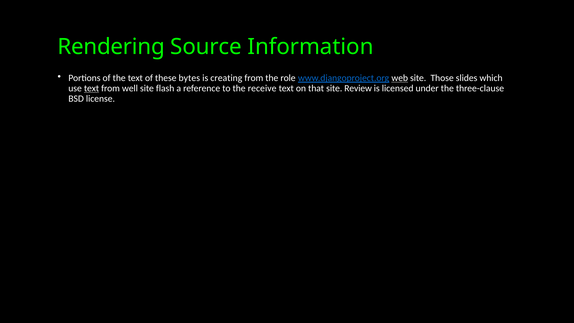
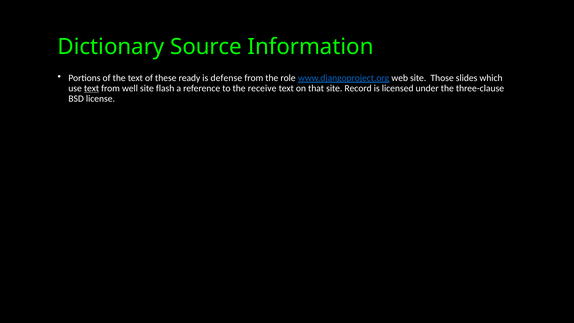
Rendering: Rendering -> Dictionary
bytes: bytes -> ready
creating: creating -> defense
web underline: present -> none
Review: Review -> Record
